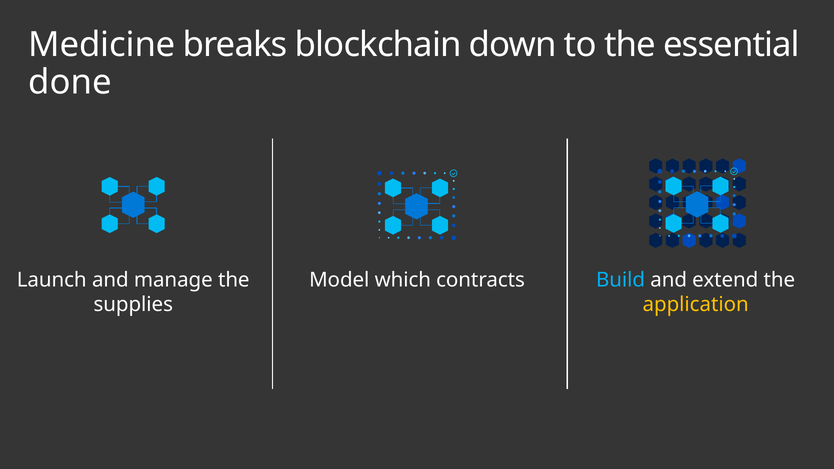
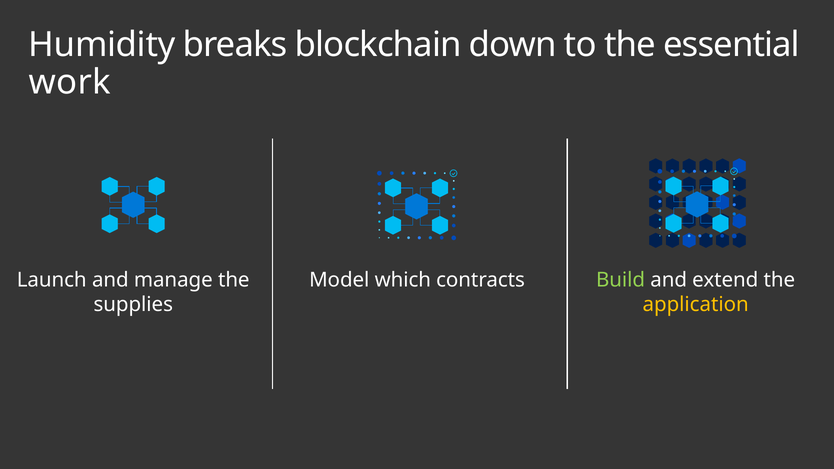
Medicine: Medicine -> Humidity
done: done -> work
Build colour: light blue -> light green
